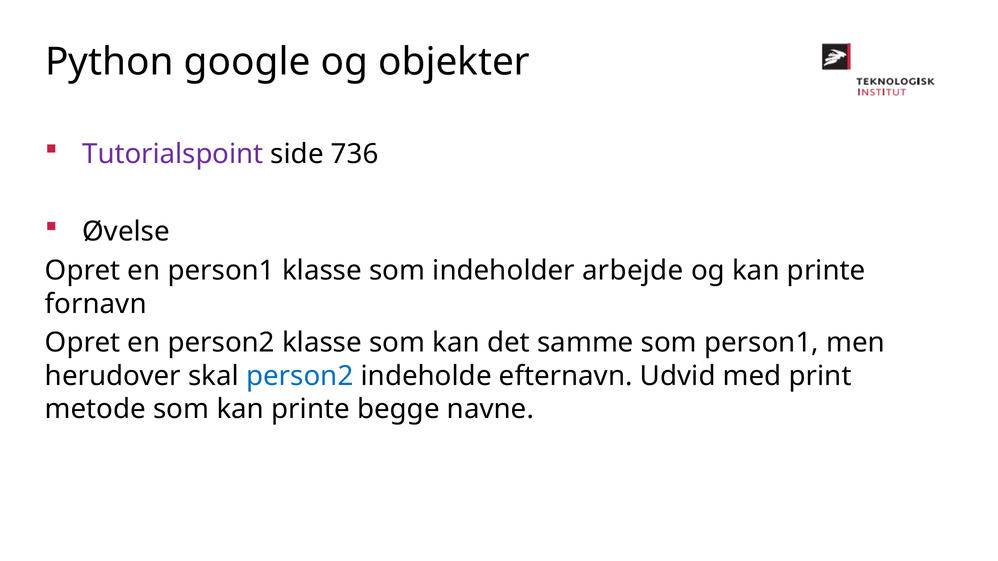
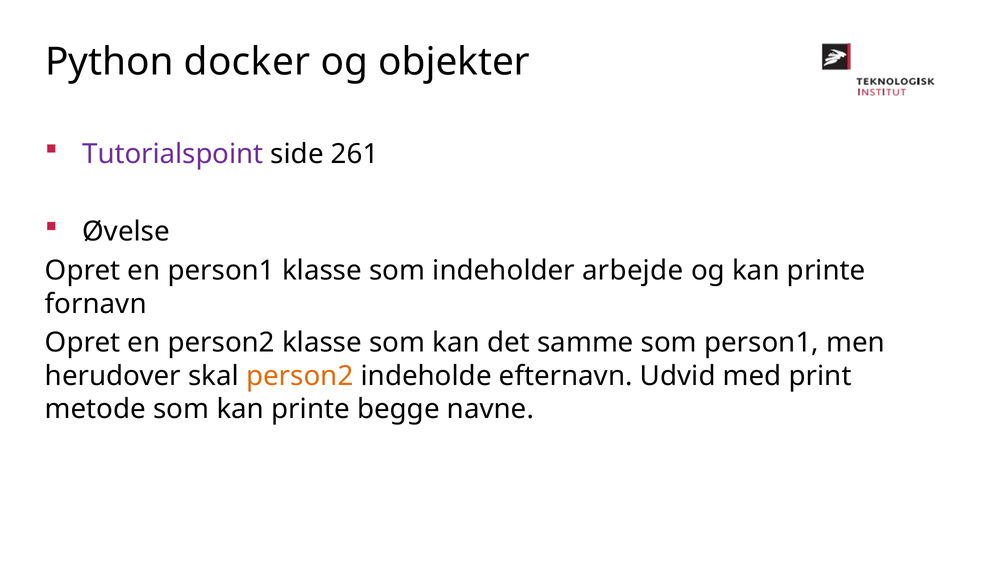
google: google -> docker
736: 736 -> 261
person2 at (300, 376) colour: blue -> orange
